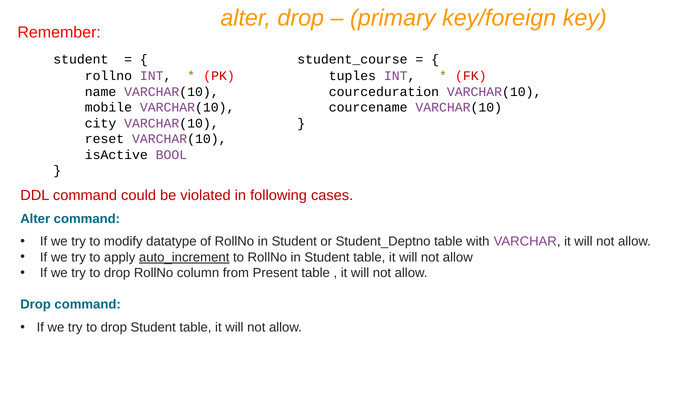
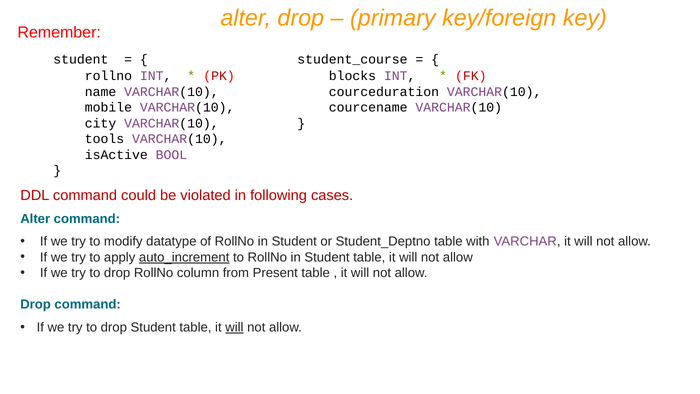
tuples: tuples -> blocks
reset: reset -> tools
will at (234, 327) underline: none -> present
